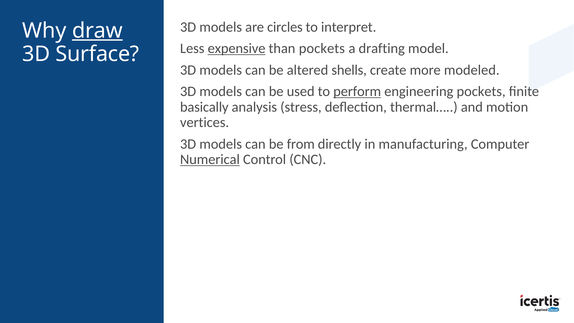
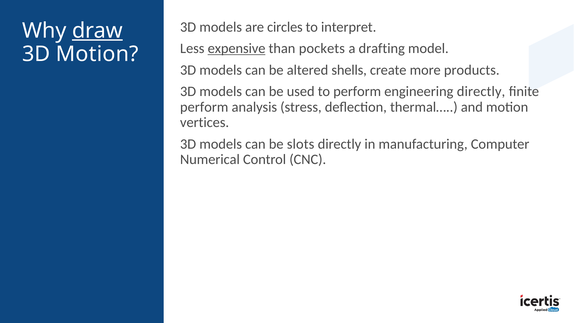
3D Surface: Surface -> Motion
modeled: modeled -> products
perform at (357, 91) underline: present -> none
engineering pockets: pockets -> directly
basically at (204, 107): basically -> perform
from: from -> slots
Numerical underline: present -> none
